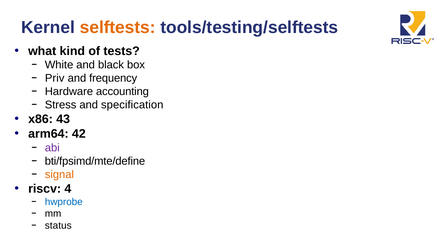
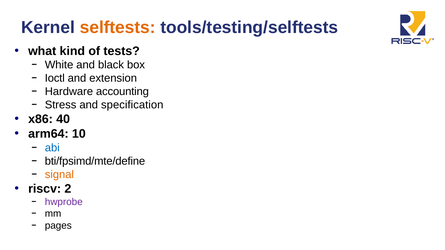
Priv: Priv -> Ioctl
frequency: frequency -> extension
43: 43 -> 40
42: 42 -> 10
abi colour: purple -> blue
4: 4 -> 2
hwprobe colour: blue -> purple
status: status -> pages
